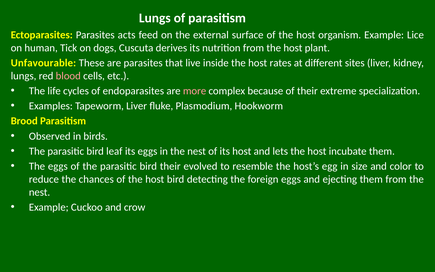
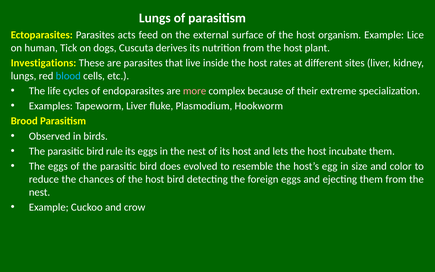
Unfavourable: Unfavourable -> Investigations
blood colour: pink -> light blue
leaf: leaf -> rule
bird their: their -> does
